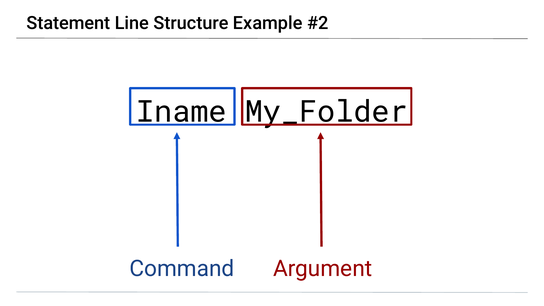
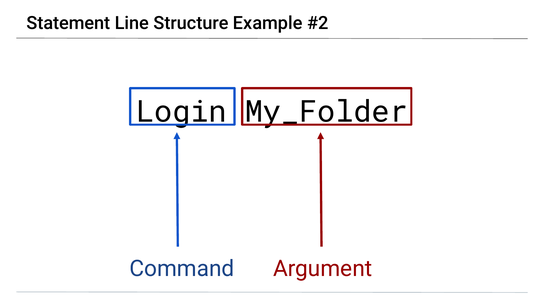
Iname: Iname -> Login
